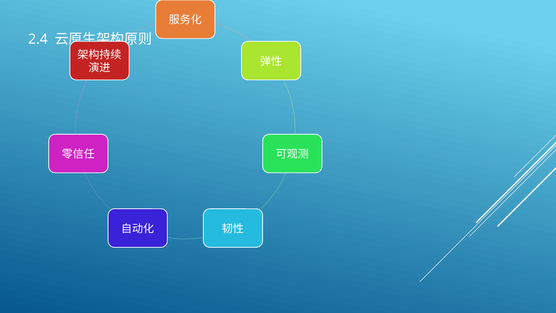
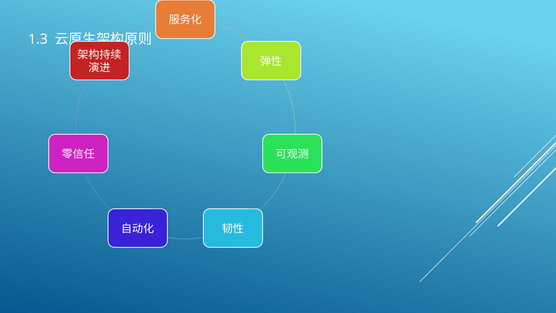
2.4: 2.4 -> 1.3
